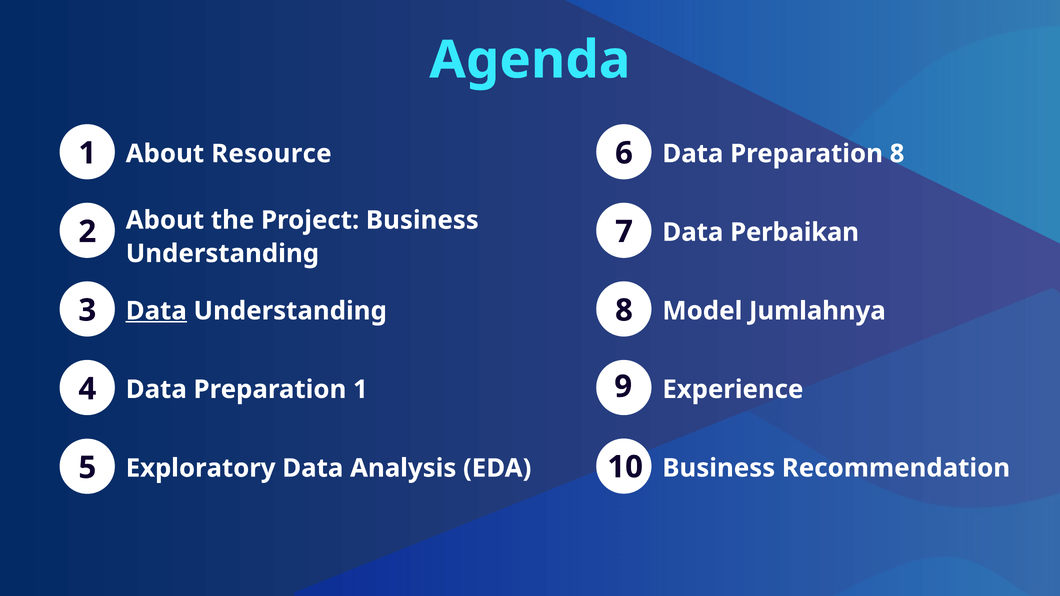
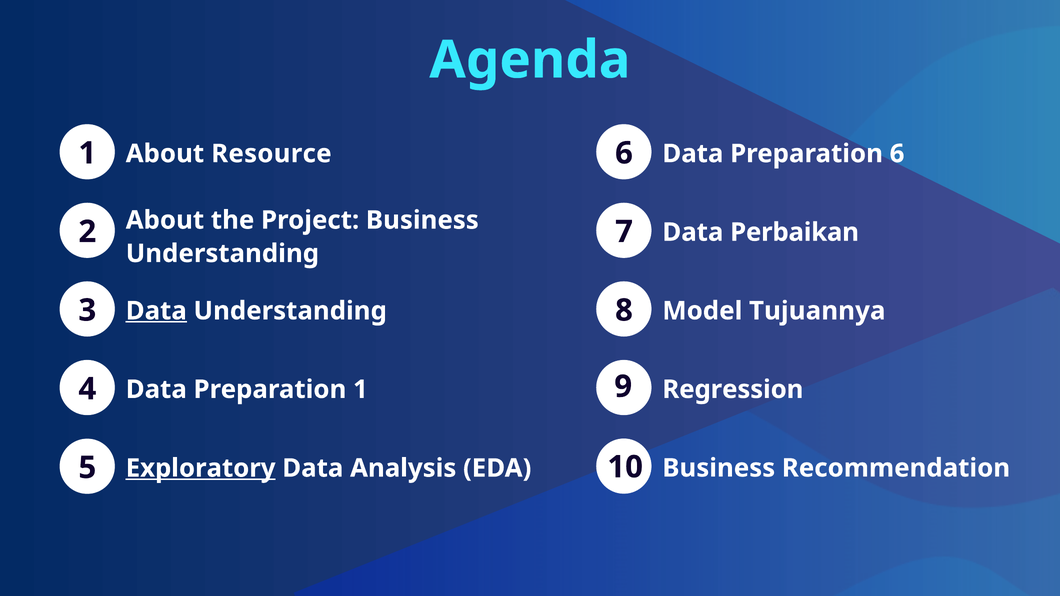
Preparation 8: 8 -> 6
Jumlahnya: Jumlahnya -> Tujuannya
Experience: Experience -> Regression
Exploratory underline: none -> present
